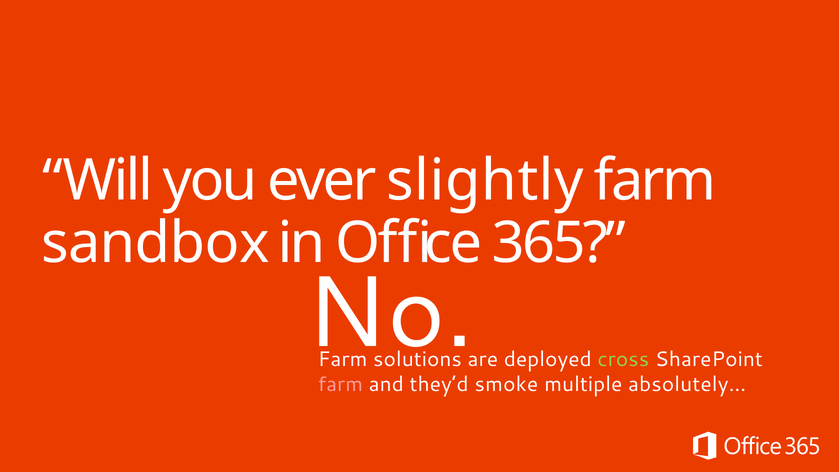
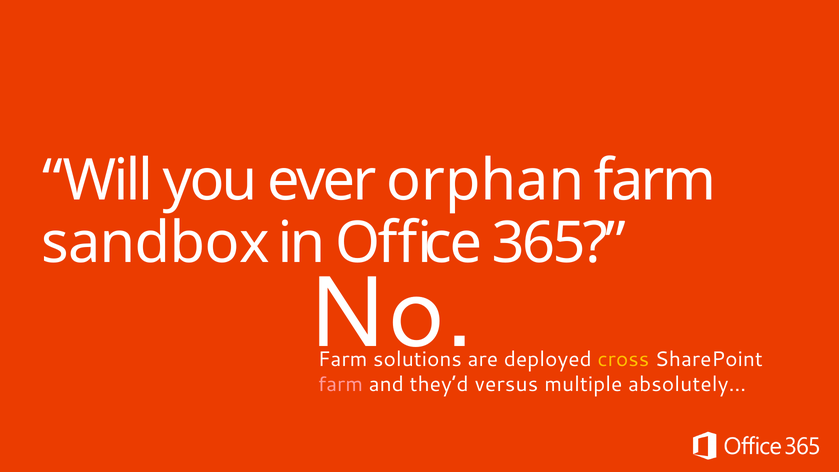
slightly: slightly -> orphan
cross colour: light green -> yellow
smoke: smoke -> versus
